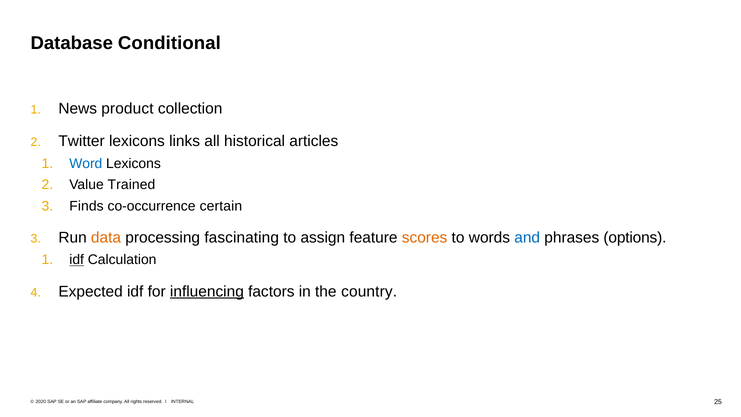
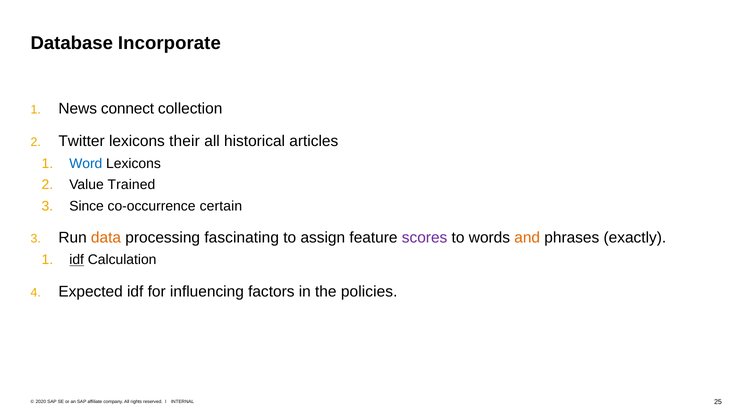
Conditional: Conditional -> Incorporate
product: product -> connect
links: links -> their
Finds: Finds -> Since
scores colour: orange -> purple
and colour: blue -> orange
options: options -> exactly
influencing underline: present -> none
country: country -> policies
